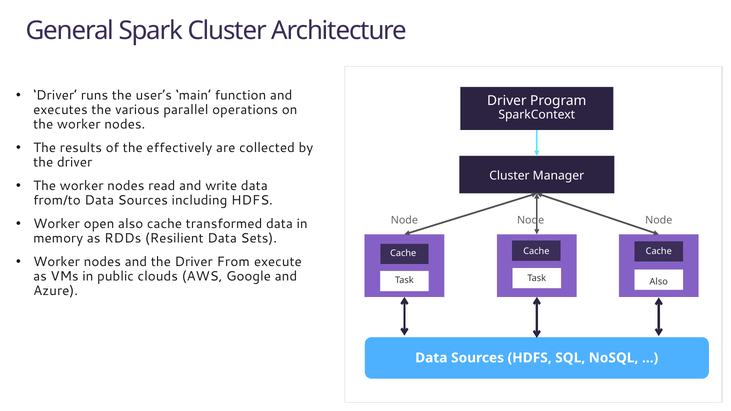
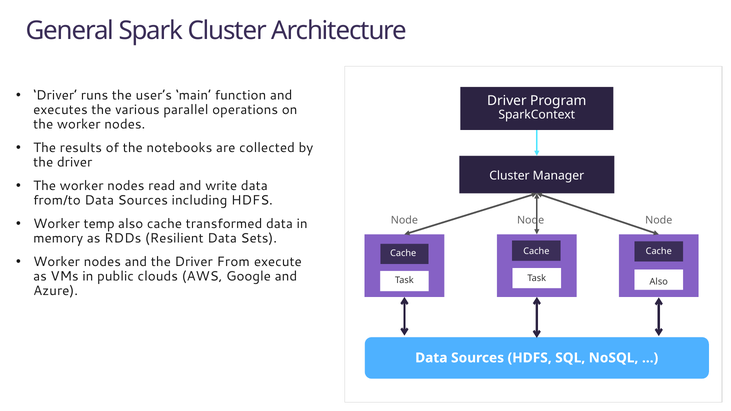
effectively: effectively -> notebooks
open: open -> temp
